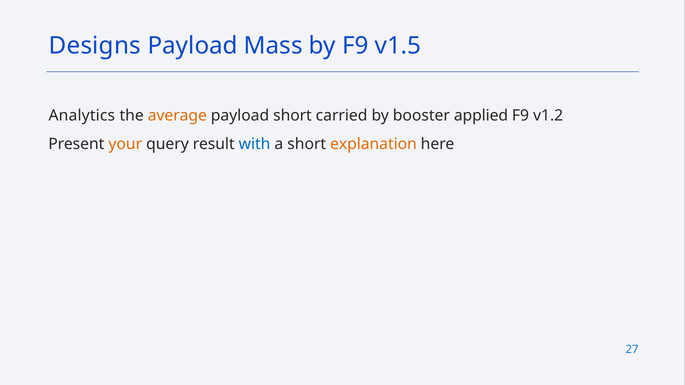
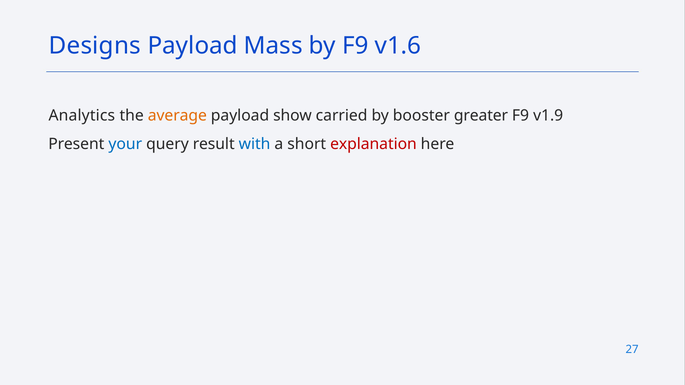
v1.5: v1.5 -> v1.6
payload short: short -> show
applied: applied -> greater
v1.2: v1.2 -> v1.9
your colour: orange -> blue
explanation colour: orange -> red
